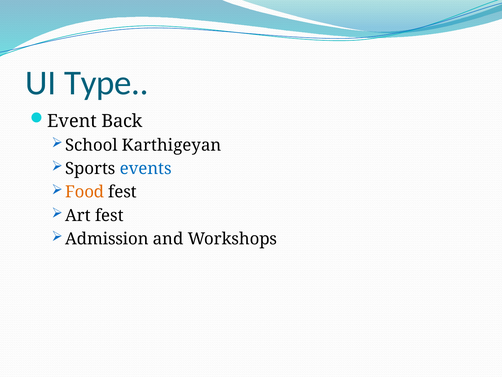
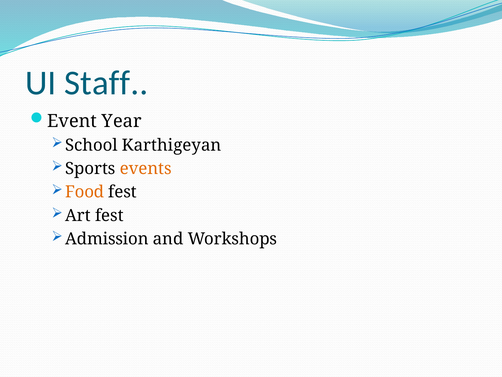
Type: Type -> Staff
Back: Back -> Year
events colour: blue -> orange
